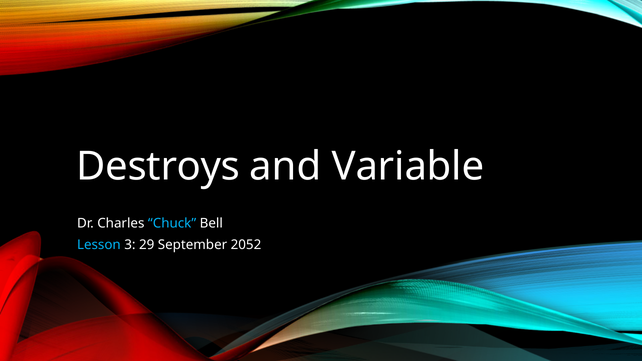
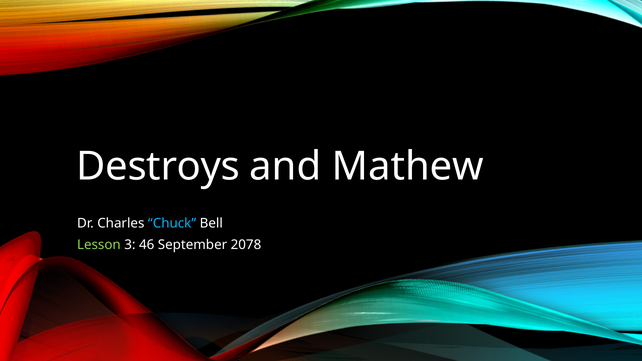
Variable: Variable -> Mathew
Lesson colour: light blue -> light green
29: 29 -> 46
2052: 2052 -> 2078
